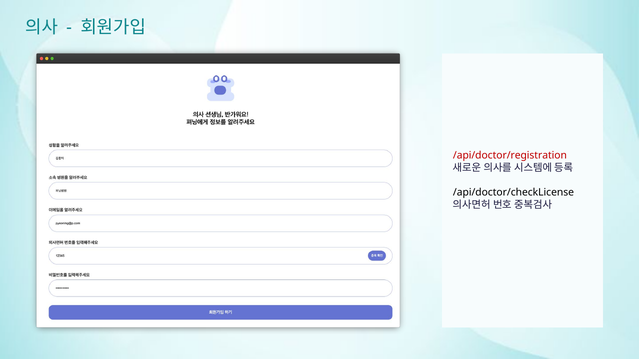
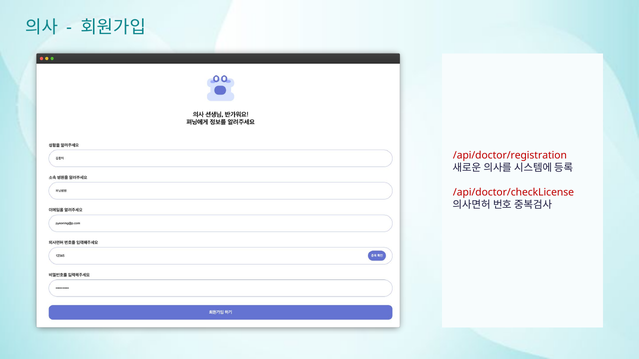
/api/doctor/checkLicense colour: black -> red
